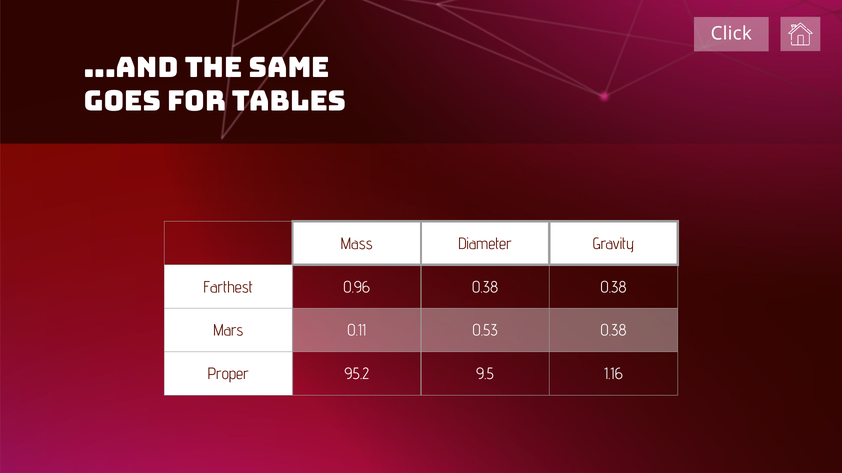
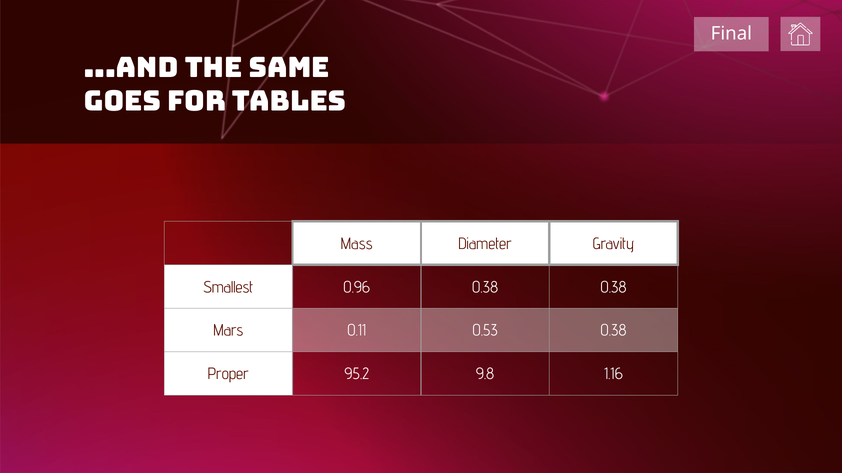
Click: Click -> Final
Farthest: Farthest -> Smallest
9.5: 9.5 -> 9.8
